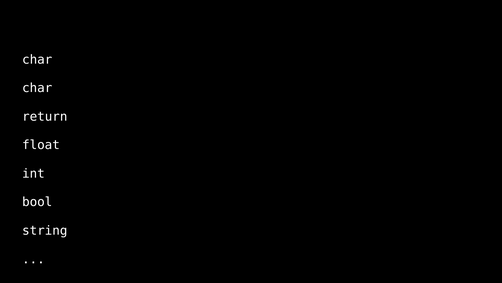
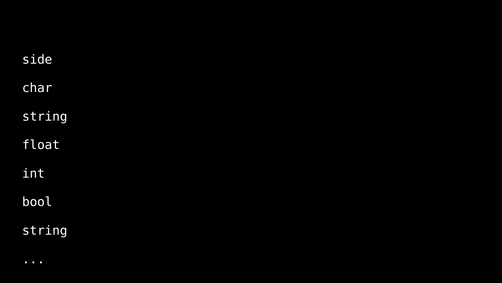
char at (37, 59): char -> side
return at (45, 116): return -> string
